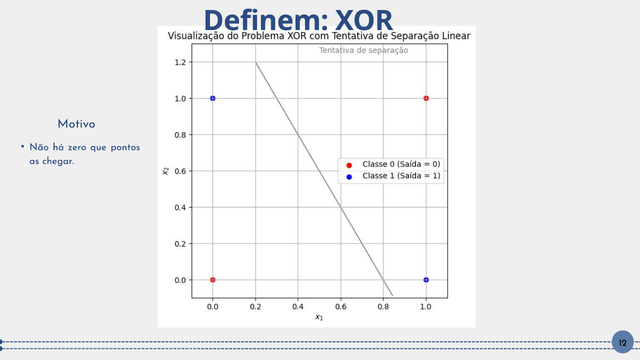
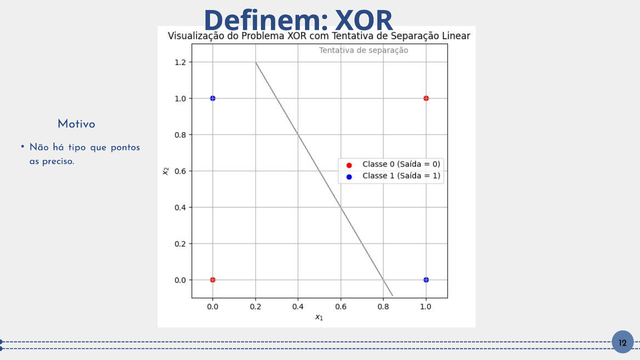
zero: zero -> tipo
chegar: chegar -> preciso
